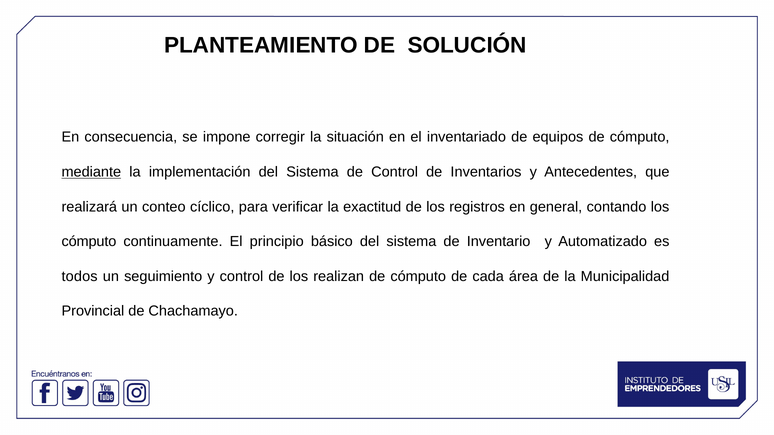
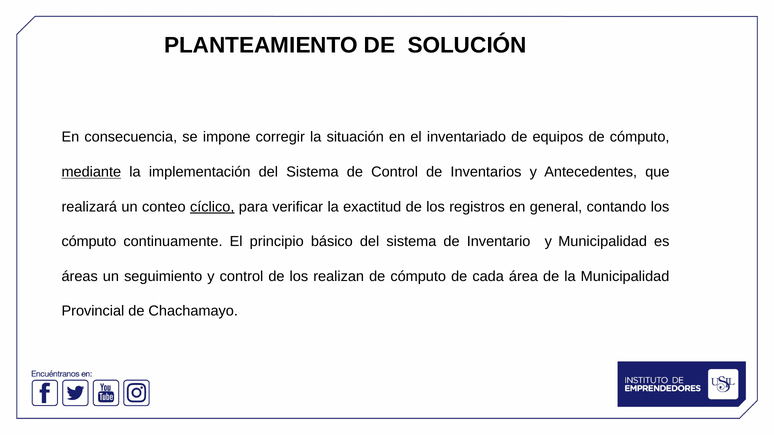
cíclico underline: none -> present
y Automatizado: Automatizado -> Municipalidad
todos: todos -> áreas
